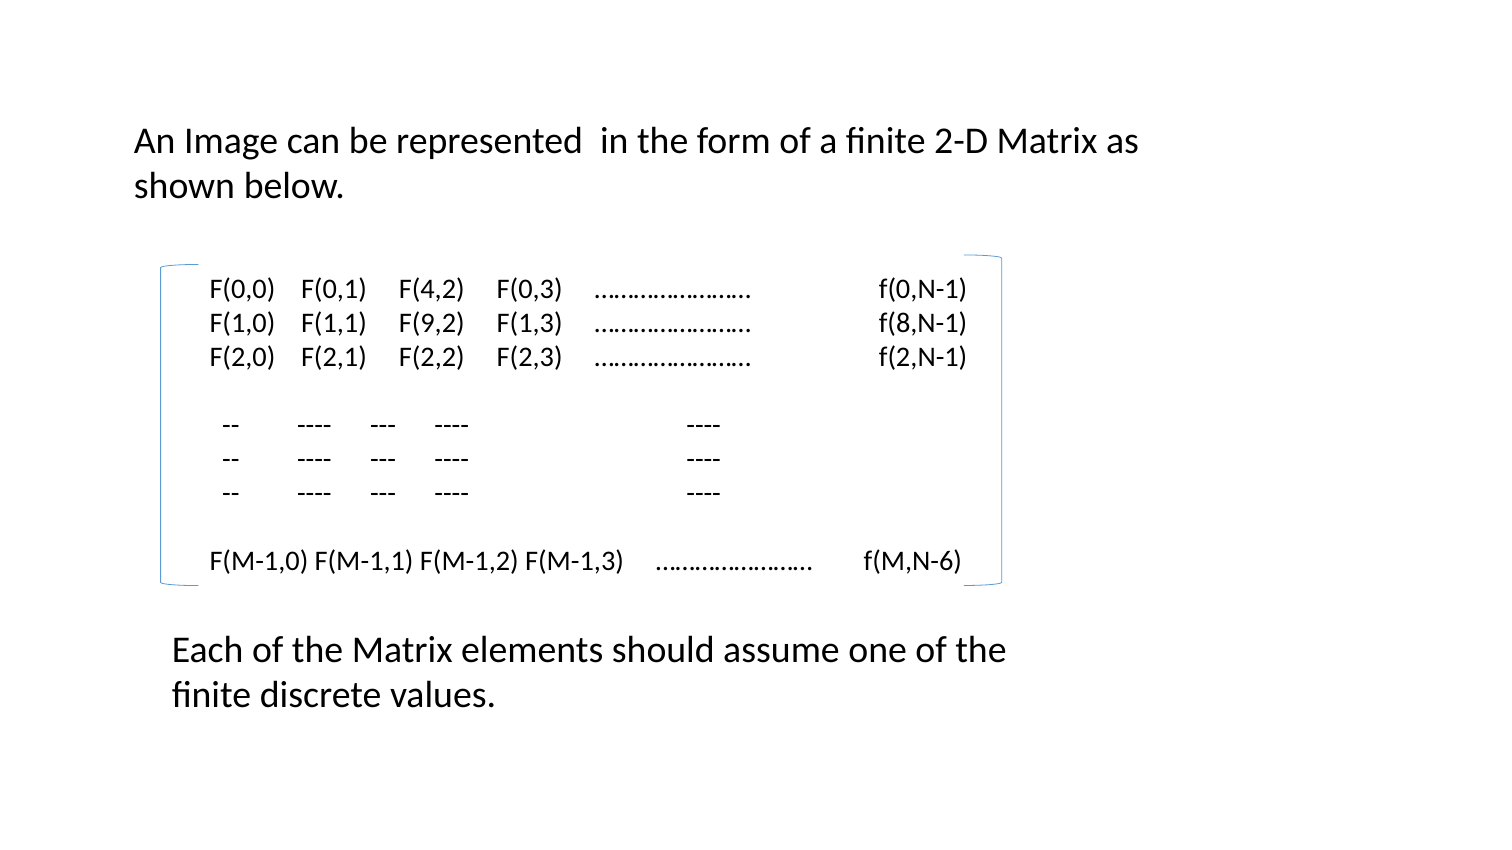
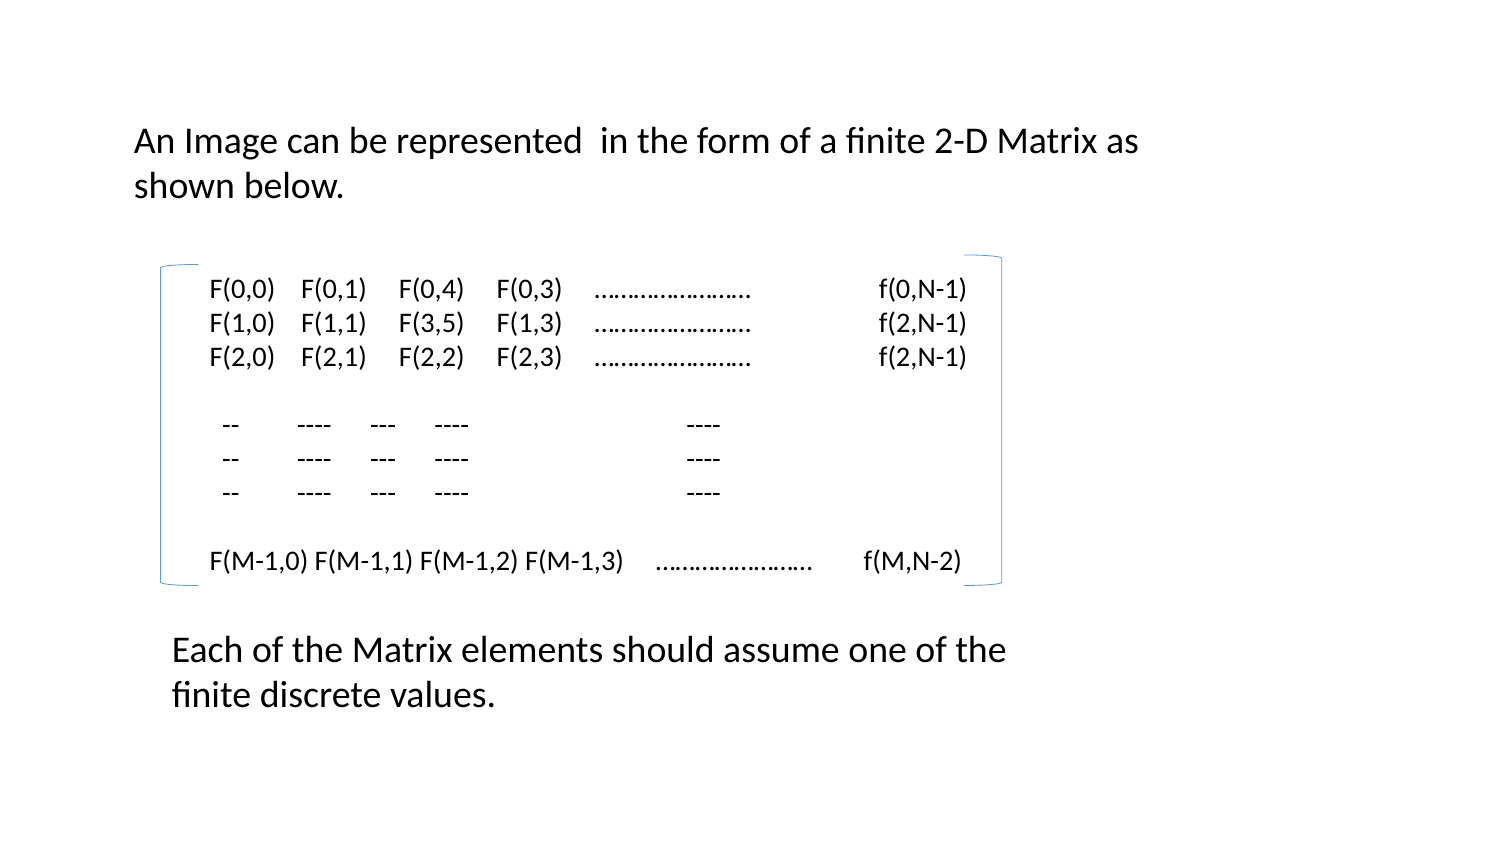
F(4,2: F(4,2 -> F(0,4
F(9,2: F(9,2 -> F(3,5
f(8,N-1 at (923, 323): f(8,N-1 -> f(2,N-1
f(M,N-6: f(M,N-6 -> f(M,N-2
